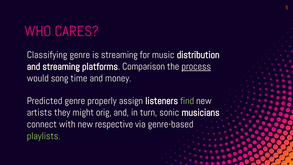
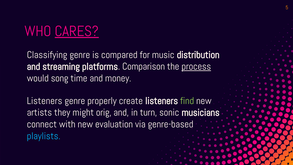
CARES underline: none -> present
is streaming: streaming -> compared
Predicted at (45, 101): Predicted -> Listeners
assign: assign -> create
respective: respective -> evaluation
playlists colour: light green -> light blue
